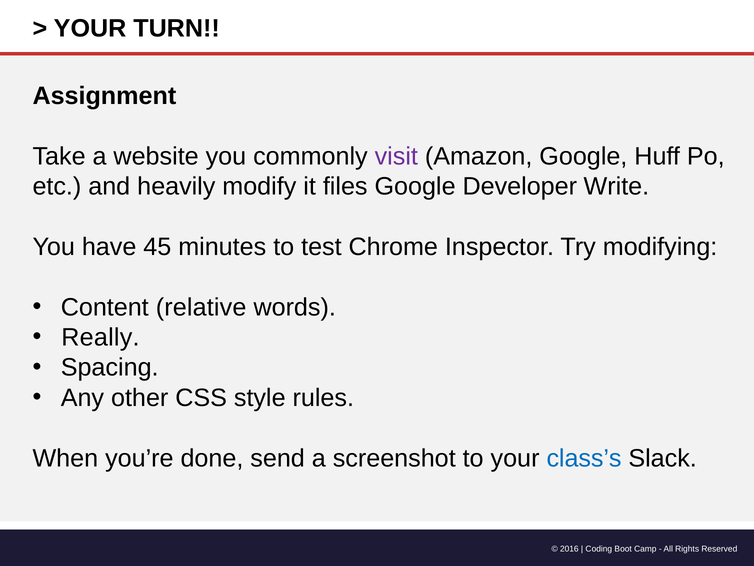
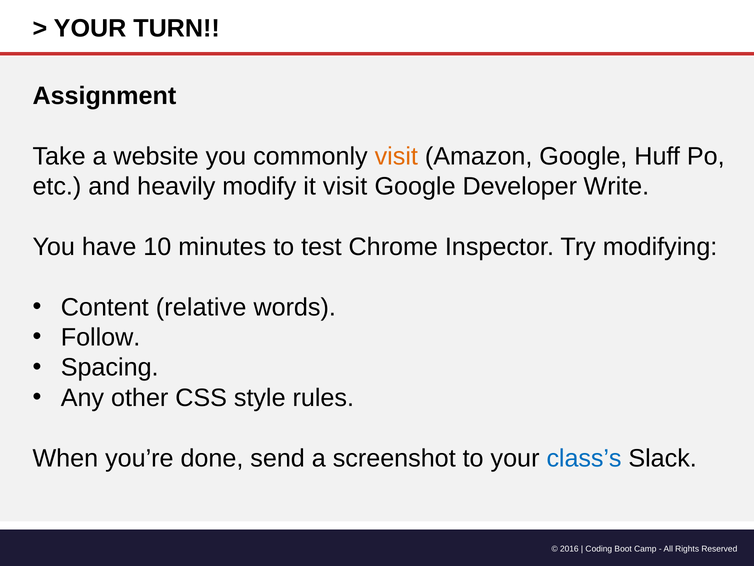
visit at (396, 156) colour: purple -> orange
it files: files -> visit
45: 45 -> 10
Really: Really -> Follow
